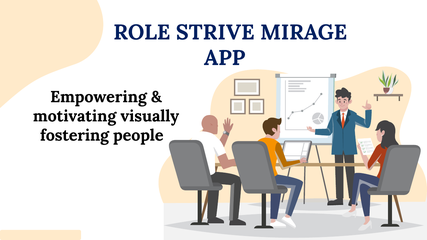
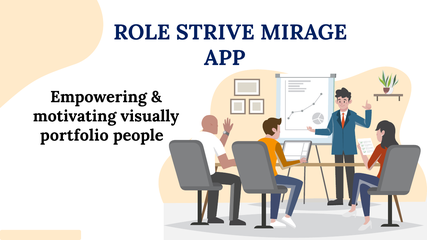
fostering: fostering -> portfolio
